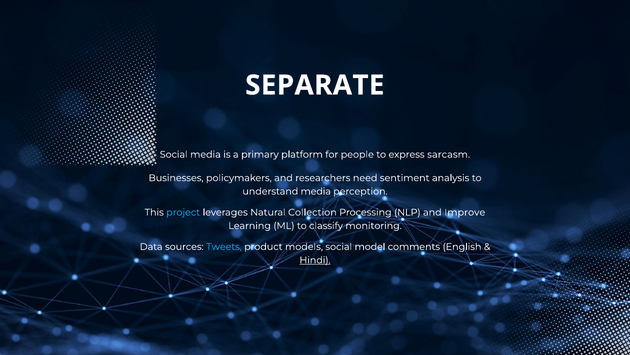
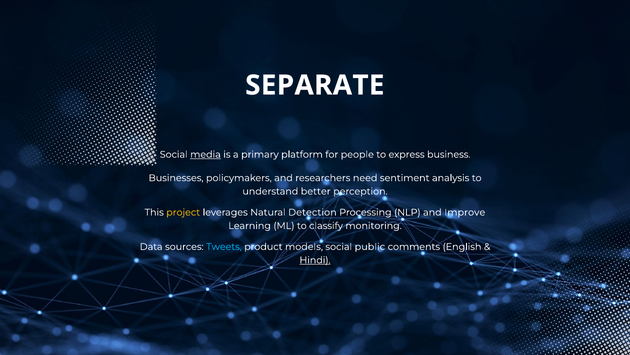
media at (205, 154) underline: none -> present
sarcasm: sarcasm -> business
understand media: media -> better
project colour: light blue -> yellow
Collection: Collection -> Detection
model: model -> public
